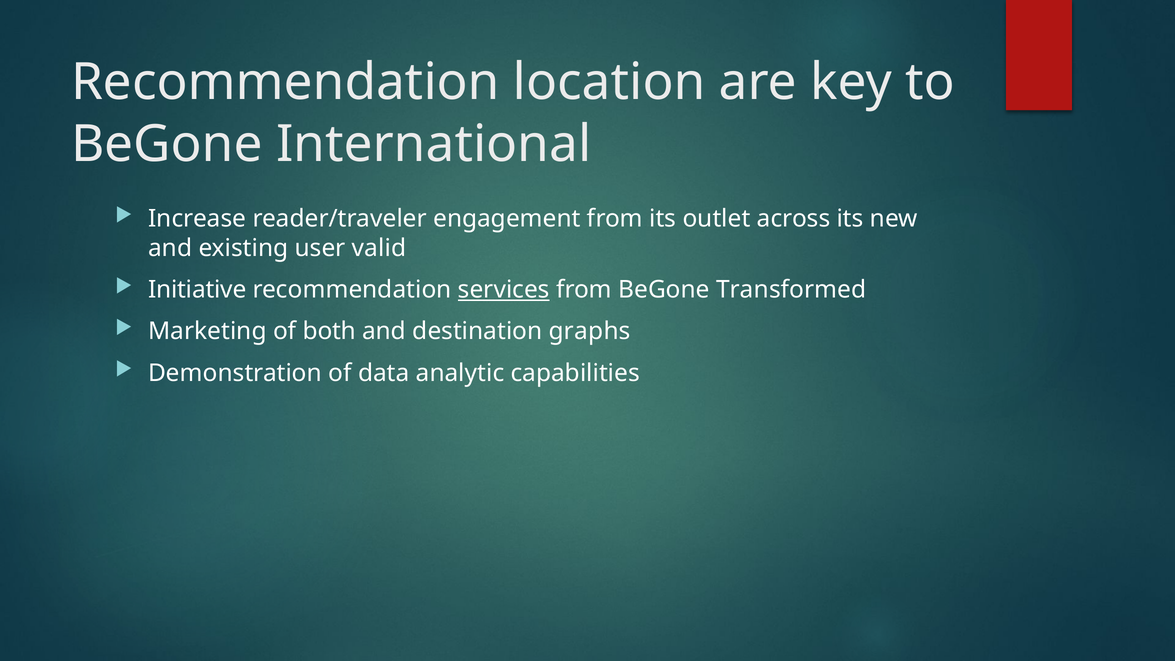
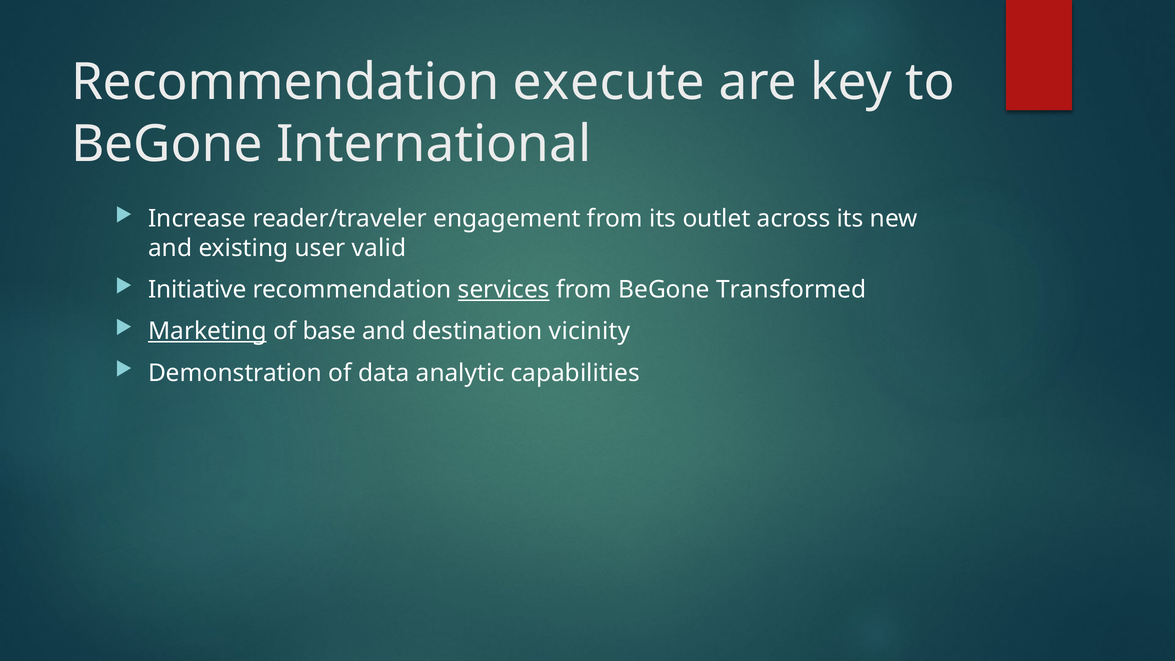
location: location -> execute
Marketing underline: none -> present
both: both -> base
graphs: graphs -> vicinity
